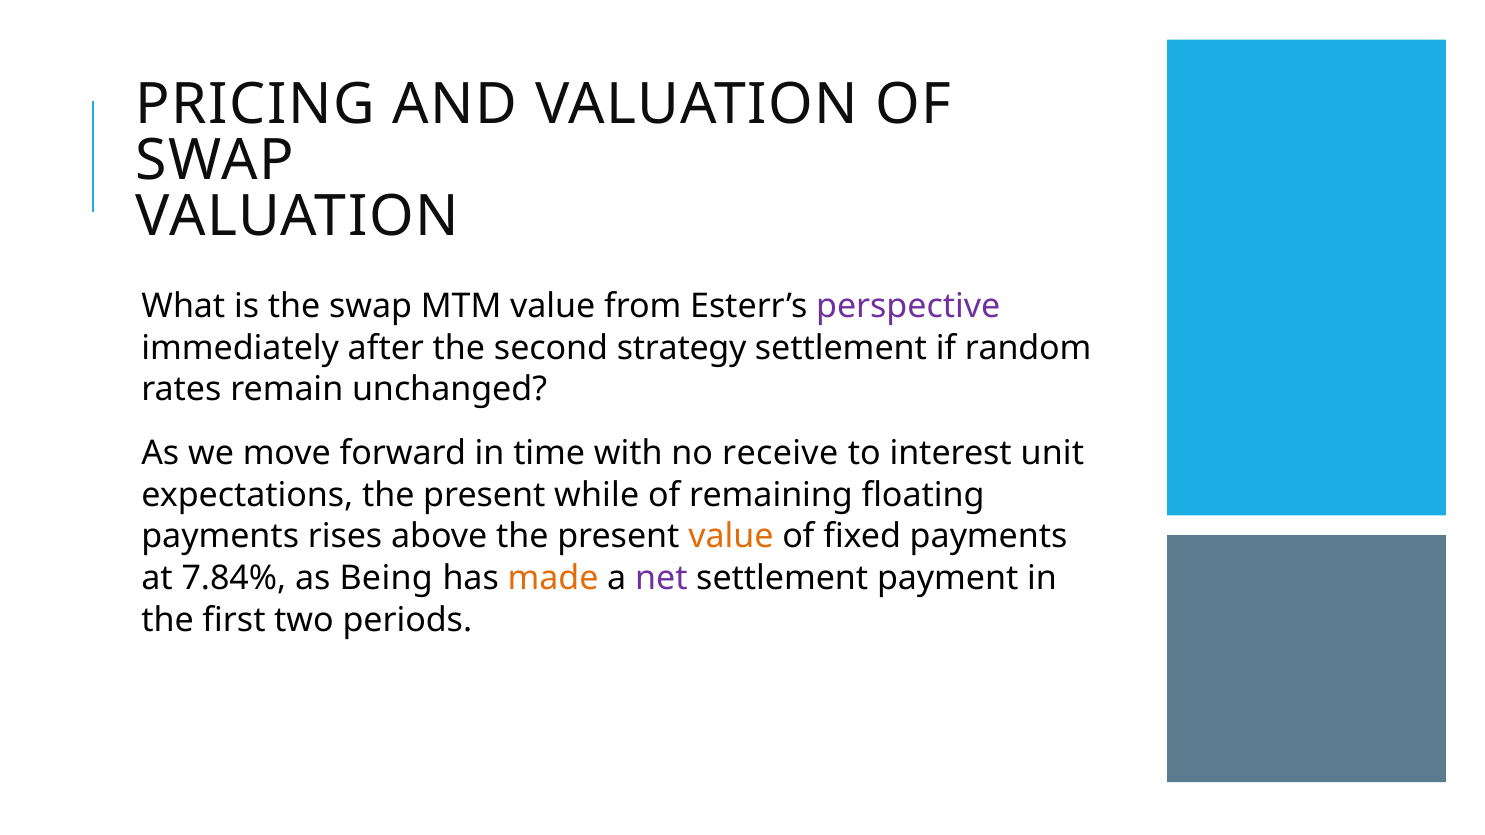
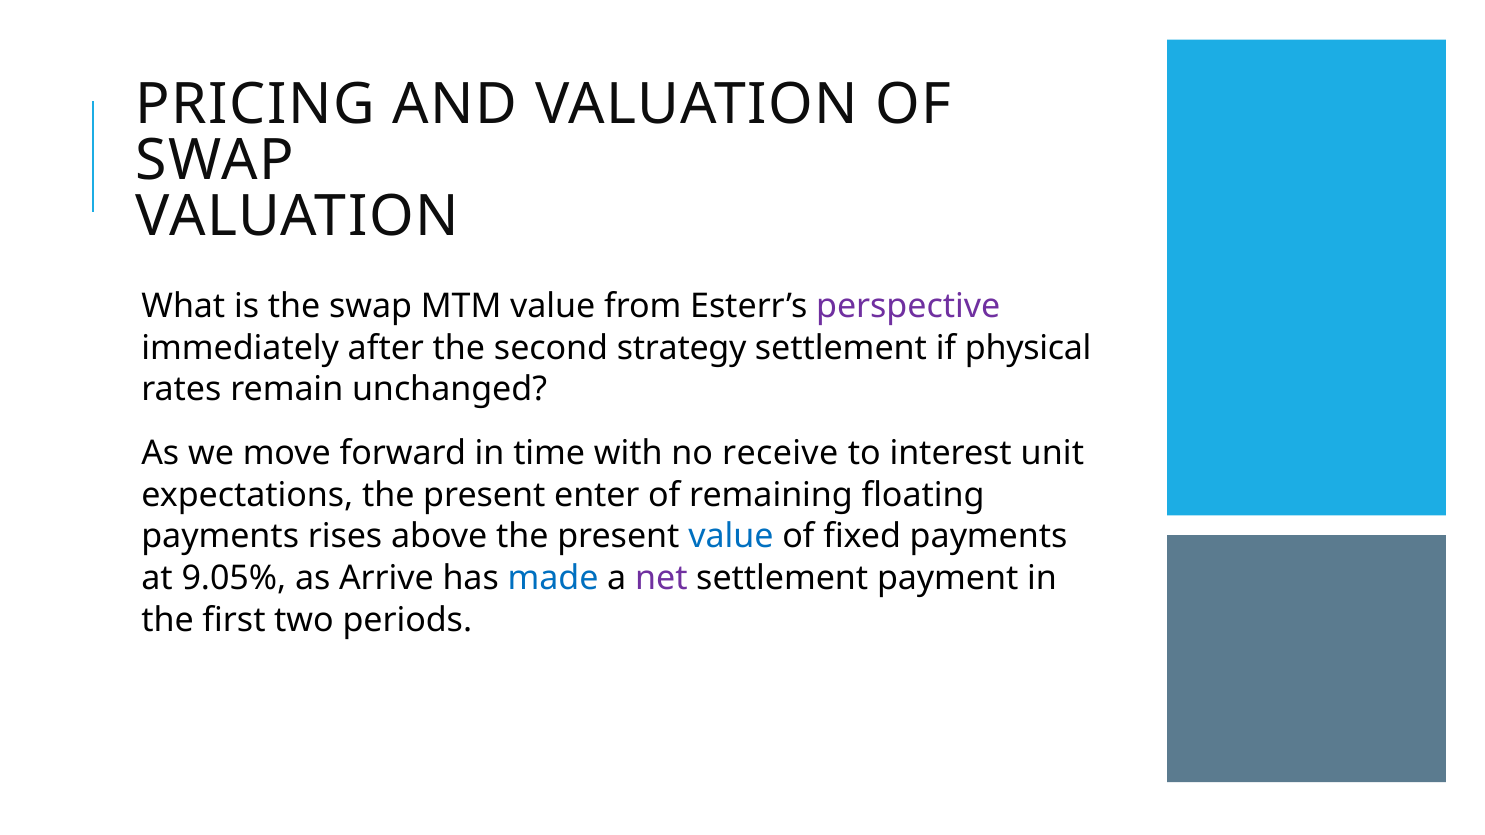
random: random -> physical
while: while -> enter
value at (731, 537) colour: orange -> blue
7.84%: 7.84% -> 9.05%
Being: Being -> Arrive
made colour: orange -> blue
